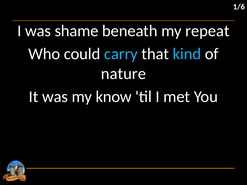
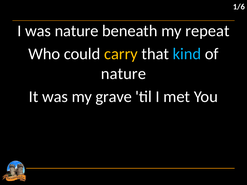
was shame: shame -> nature
carry colour: light blue -> yellow
know: know -> grave
